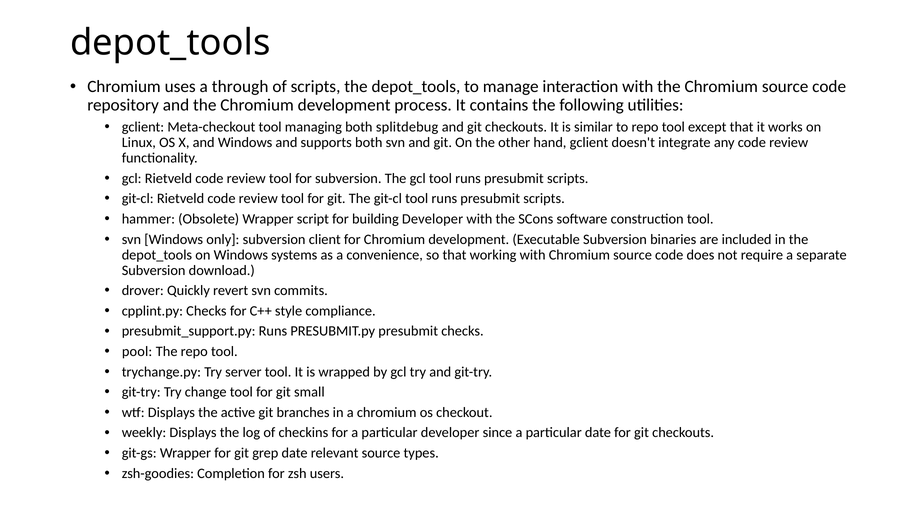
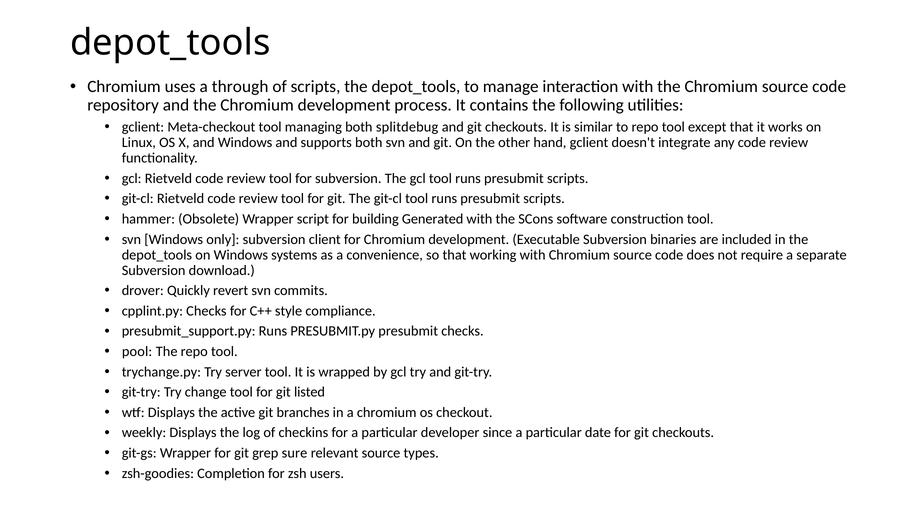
building Developer: Developer -> Generated
small: small -> listed
grep date: date -> sure
